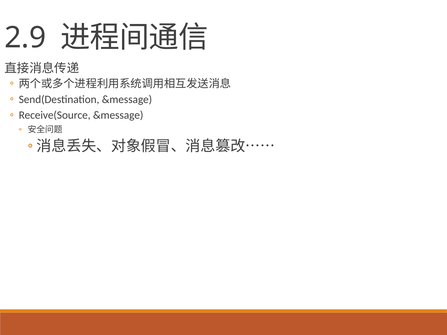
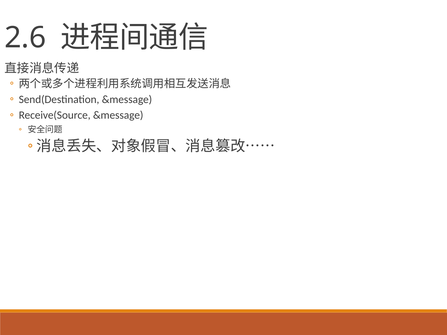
2.9: 2.9 -> 2.6
